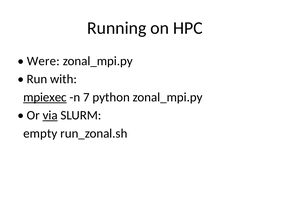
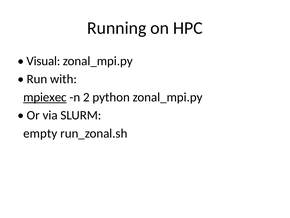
Were: Were -> Visual
7: 7 -> 2
via underline: present -> none
